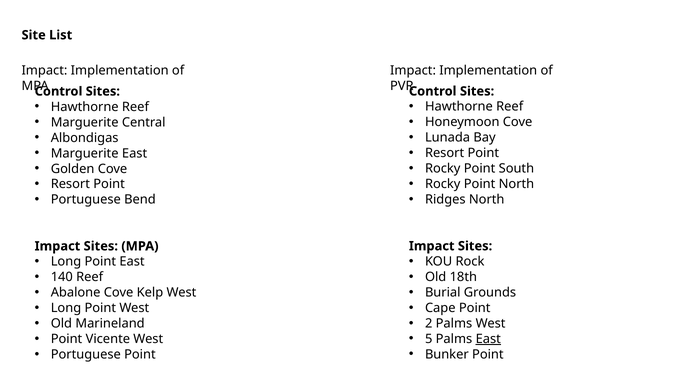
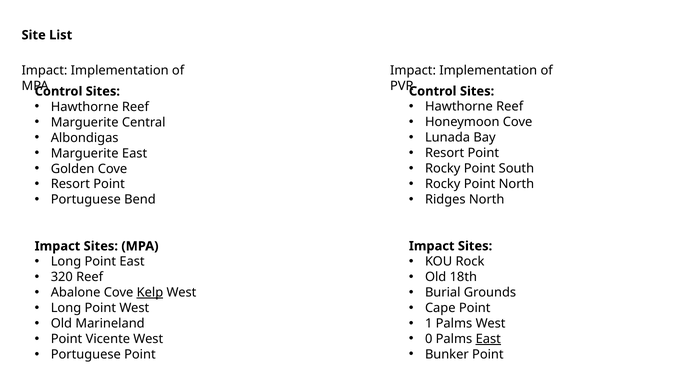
140: 140 -> 320
Kelp underline: none -> present
2: 2 -> 1
5: 5 -> 0
